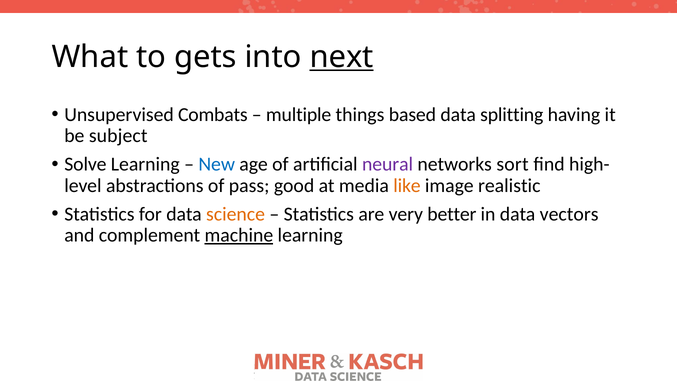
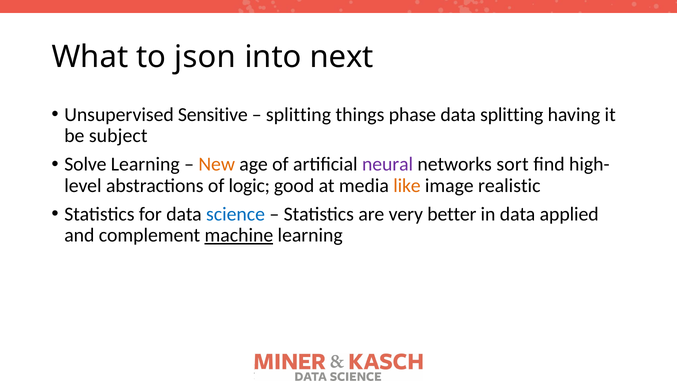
gets: gets -> json
next underline: present -> none
Combats: Combats -> Sensitive
multiple at (299, 114): multiple -> splitting
based: based -> phase
New colour: blue -> orange
pass: pass -> logic
science colour: orange -> blue
vectors: vectors -> applied
